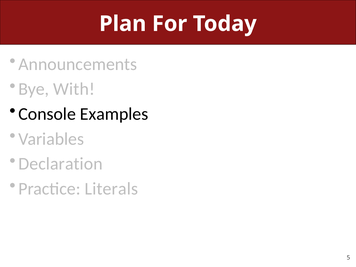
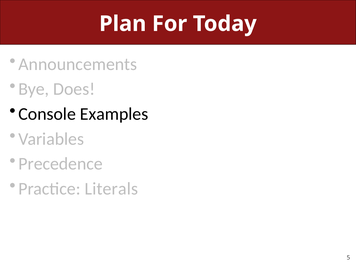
With: With -> Does
Declaration: Declaration -> Precedence
